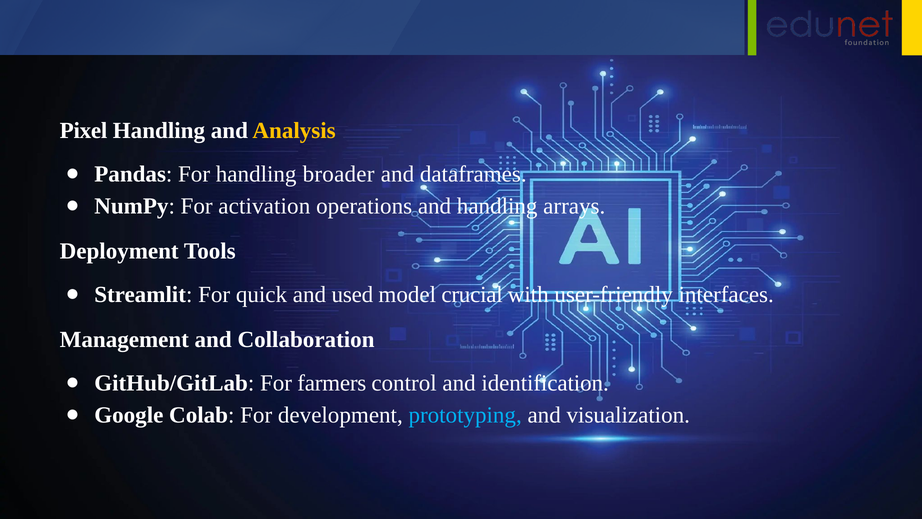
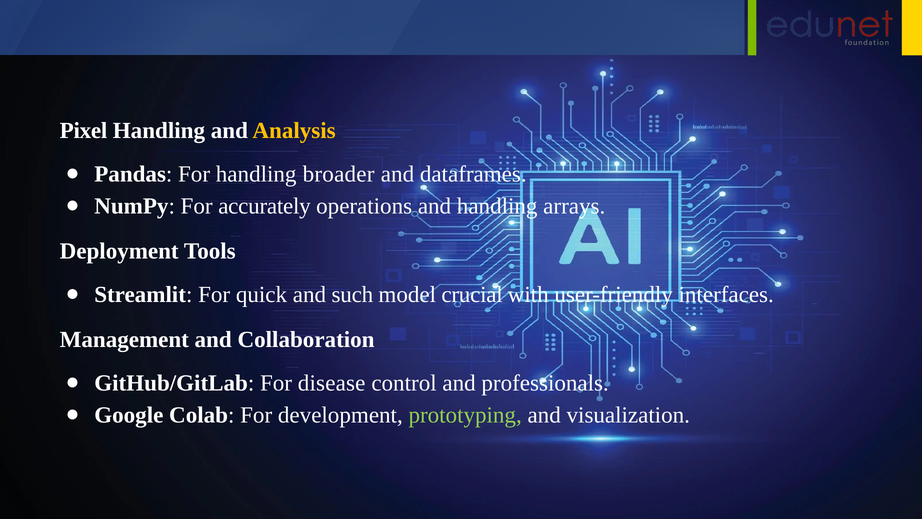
activation: activation -> accurately
used: used -> such
farmers: farmers -> disease
identification: identification -> professionals
prototyping colour: light blue -> light green
